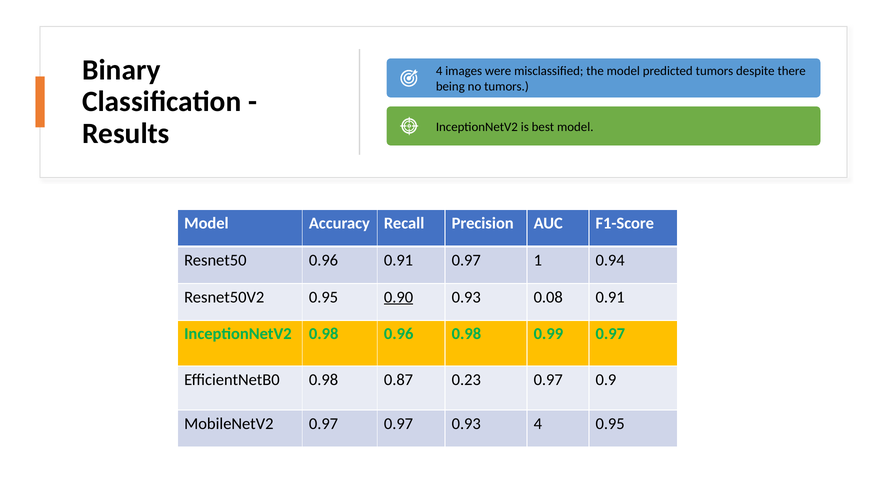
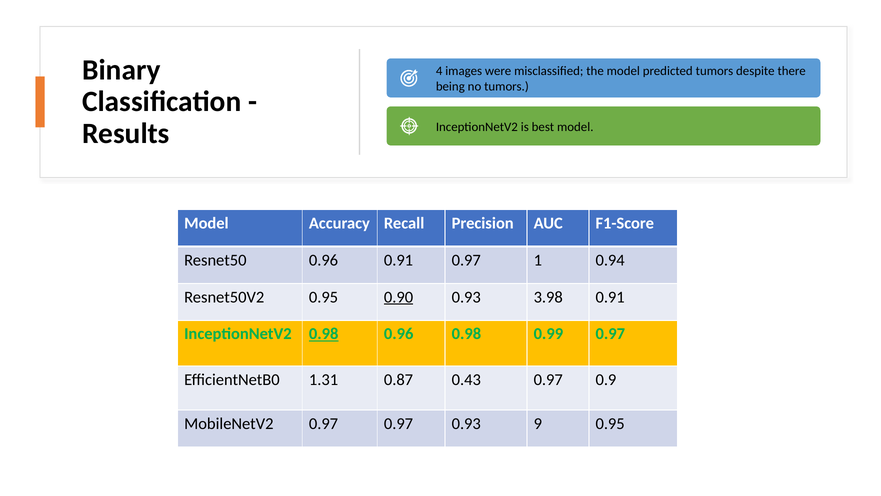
0.08: 0.08 -> 3.98
0.98 at (324, 334) underline: none -> present
EfficientNetB0 0.98: 0.98 -> 1.31
0.23: 0.23 -> 0.43
0.93 4: 4 -> 9
